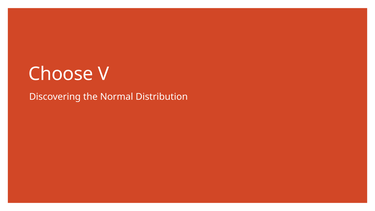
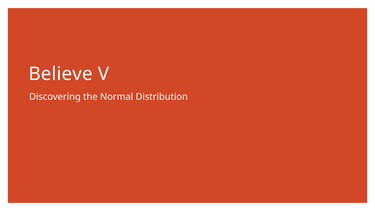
Choose: Choose -> Believe
